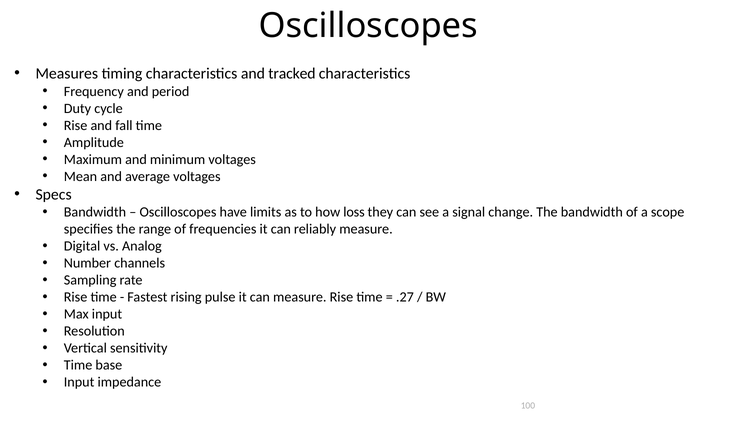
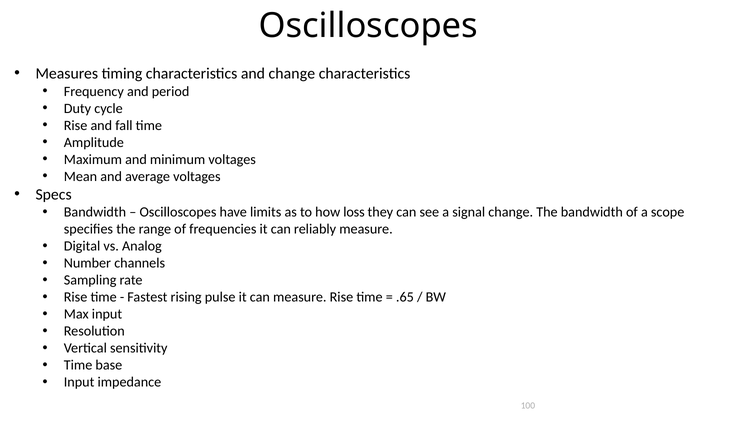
and tracked: tracked -> change
.27: .27 -> .65
